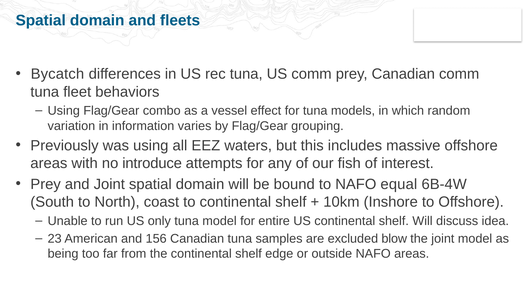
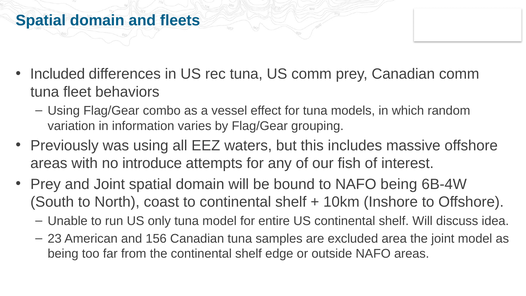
Bycatch: Bycatch -> Included
NAFO equal: equal -> being
blow: blow -> area
